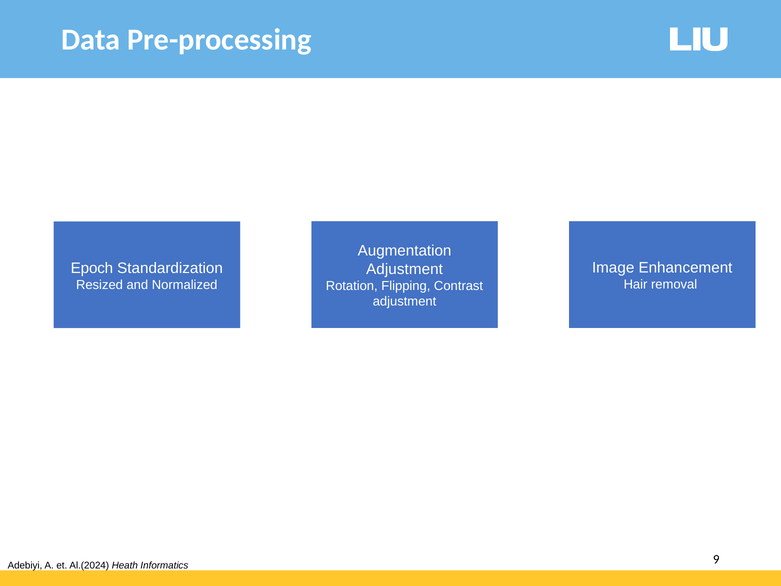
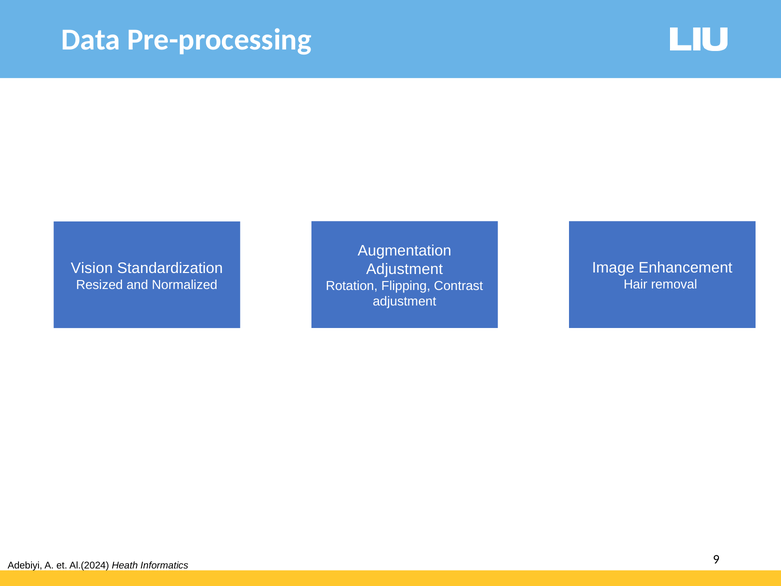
Epoch: Epoch -> Vision
